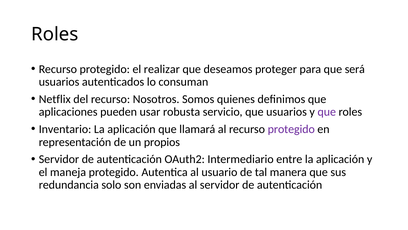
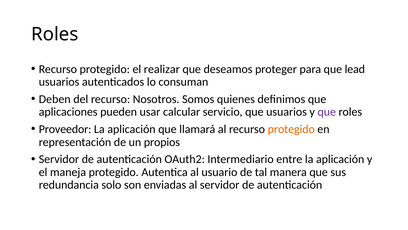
será: será -> lead
Netflix: Netflix -> Deben
robusta: robusta -> calcular
Inventario: Inventario -> Proveedor
protegido at (291, 129) colour: purple -> orange
